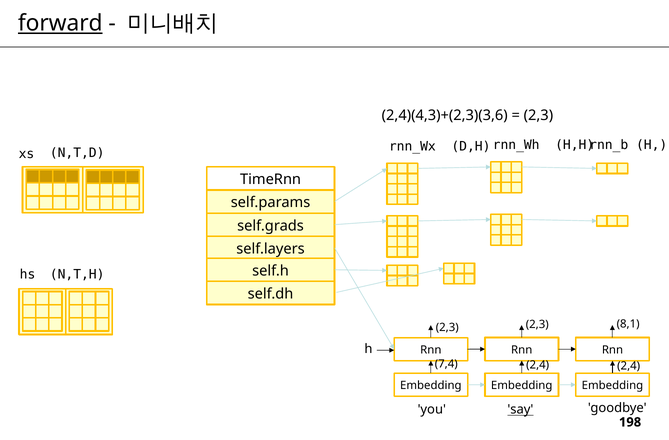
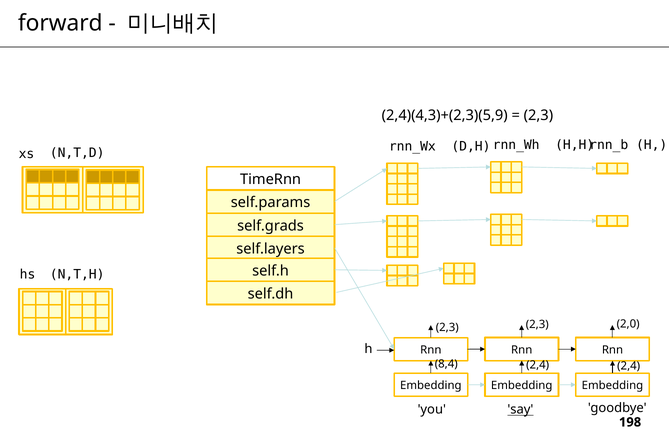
forward underline: present -> none
2,4)(4,3)+(2,3)(3,6: 2,4)(4,3)+(2,3)(3,6 -> 2,4)(4,3)+(2,3)(5,9
8,1: 8,1 -> 2,0
7,4: 7,4 -> 8,4
